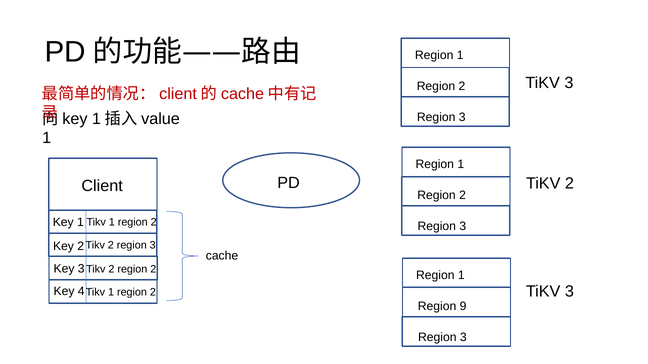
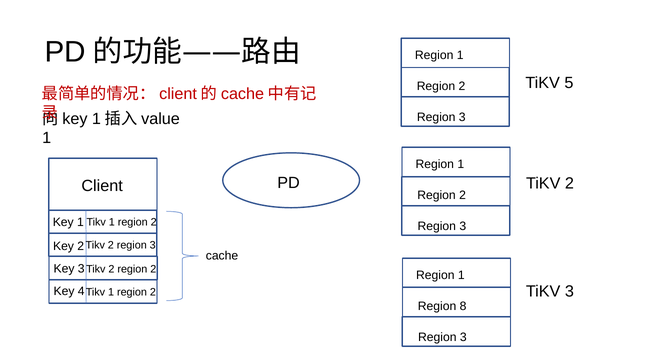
3 at (569, 83): 3 -> 5
9: 9 -> 8
